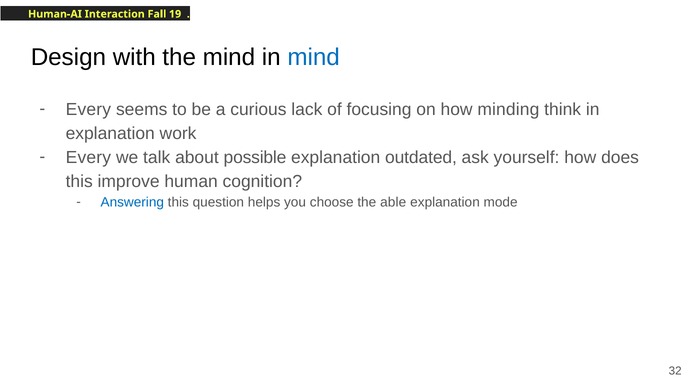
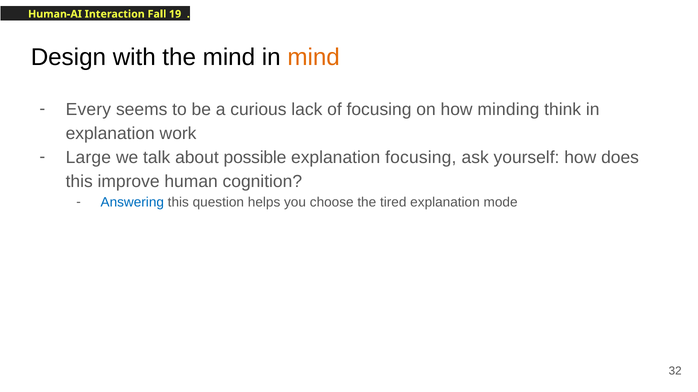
mind at (314, 57) colour: blue -> orange
Every at (88, 158): Every -> Large
explanation outdated: outdated -> focusing
able: able -> tired
